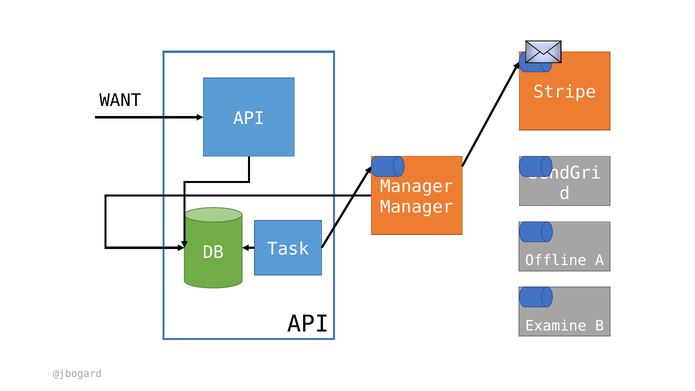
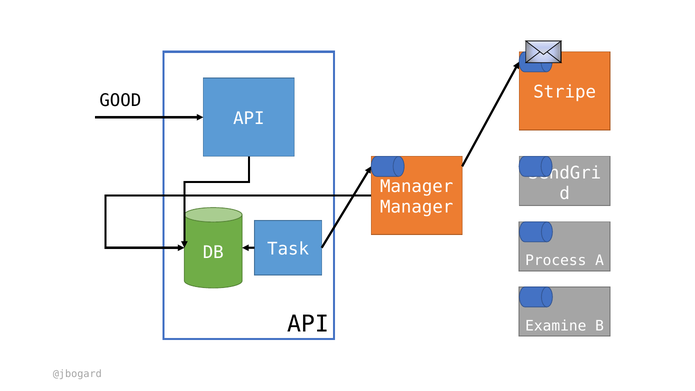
WANT: WANT -> GOOD
Offline: Offline -> Process
